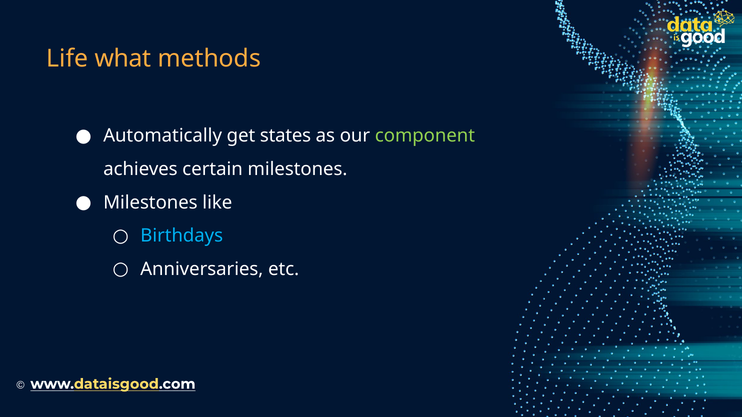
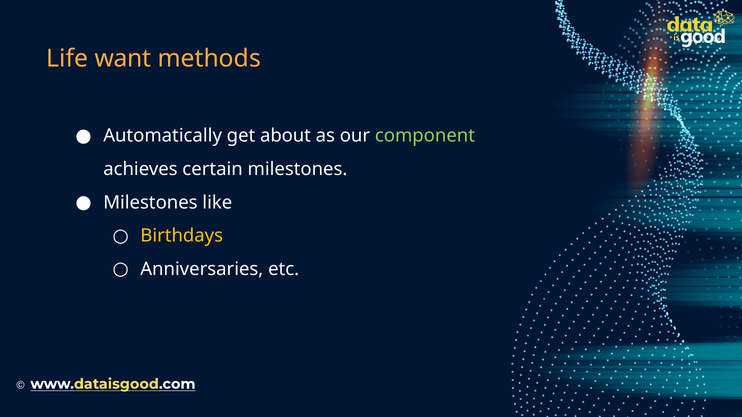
what: what -> want
states: states -> about
Birthdays colour: light blue -> yellow
